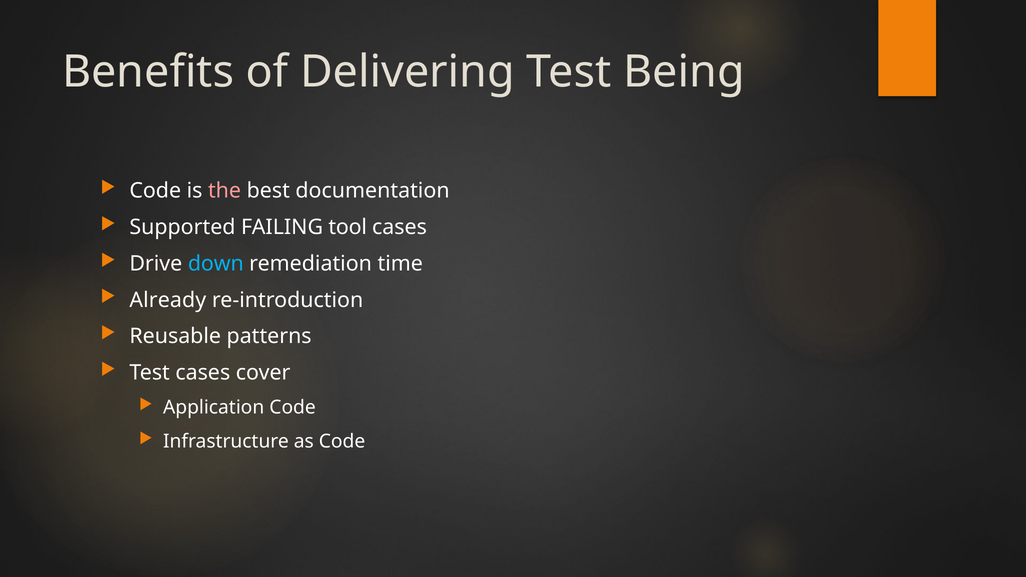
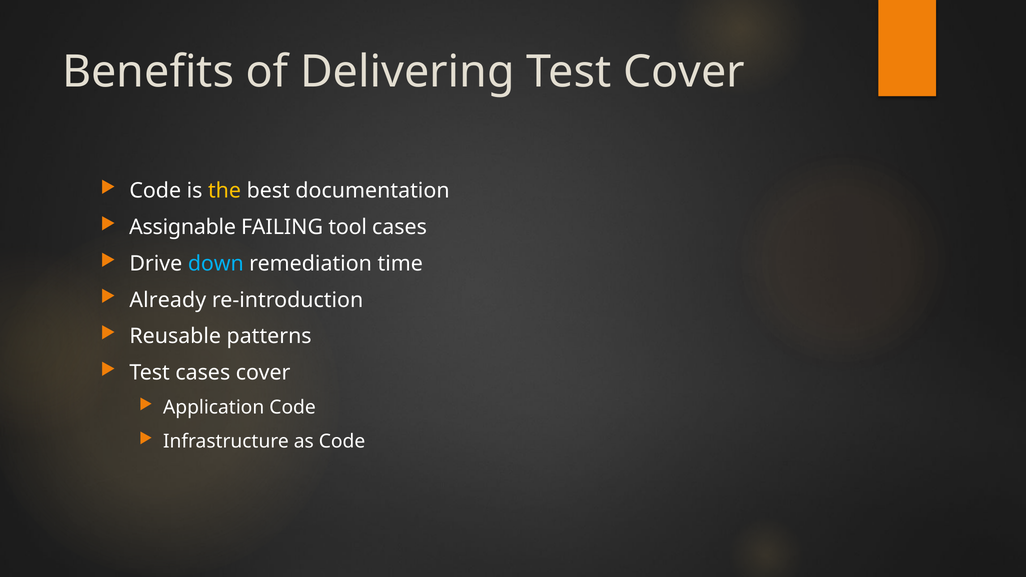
Test Being: Being -> Cover
the colour: pink -> yellow
Supported: Supported -> Assignable
